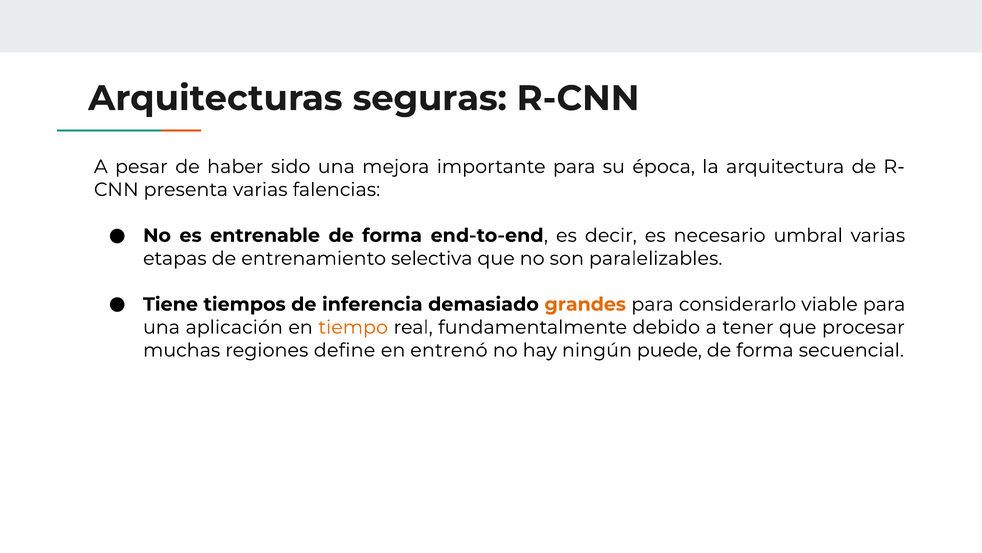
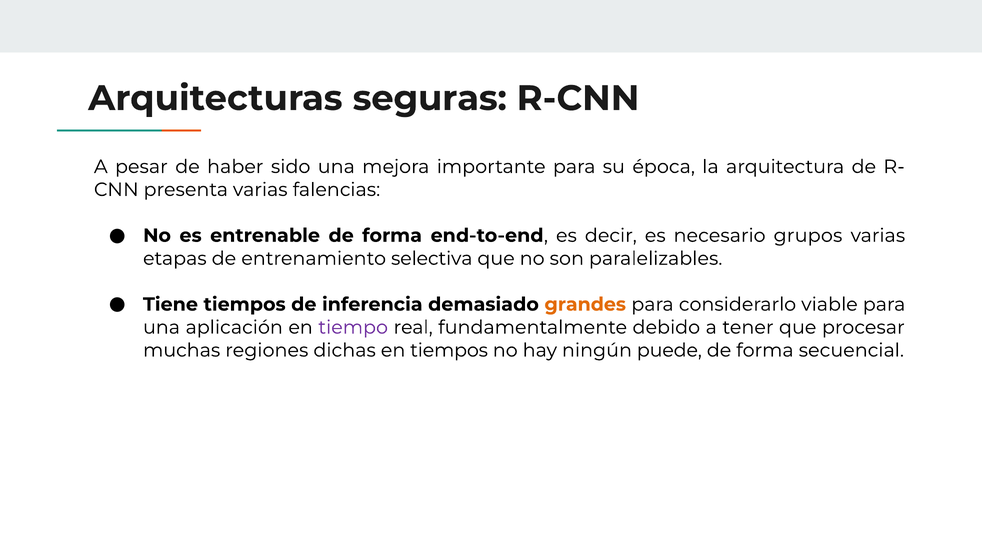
umbral: umbral -> grupos
tiempo colour: orange -> purple
define: define -> dichas
en entrenó: entrenó -> tiempos
